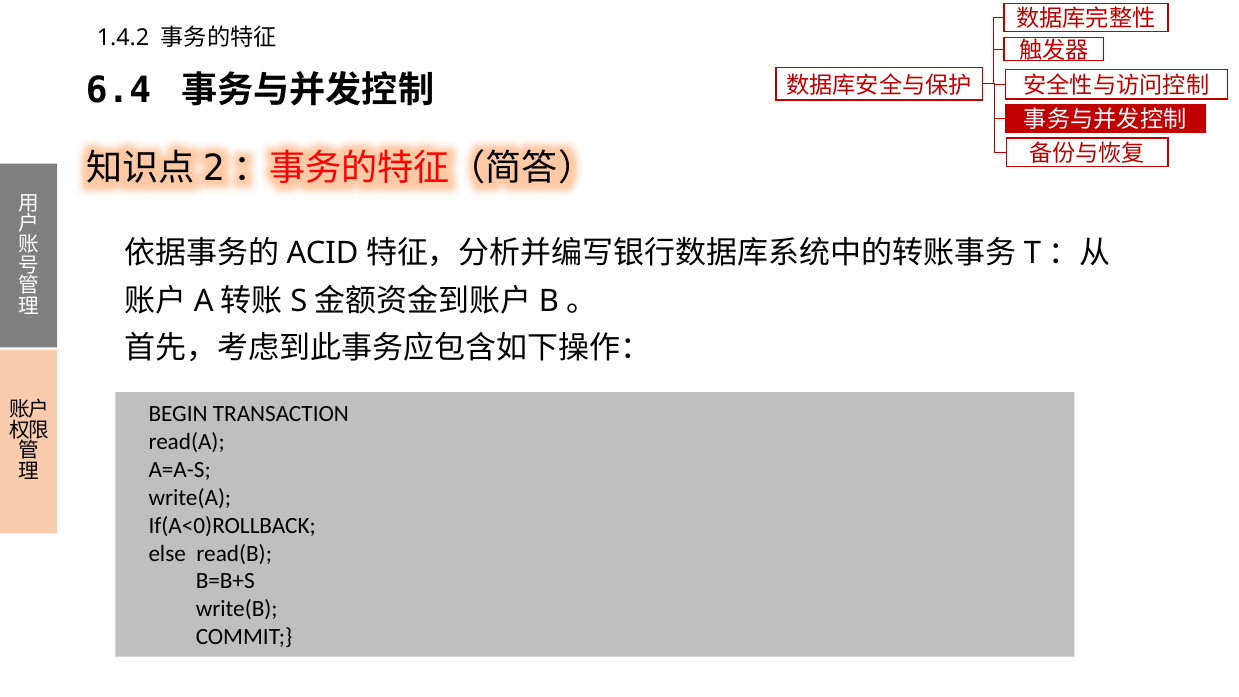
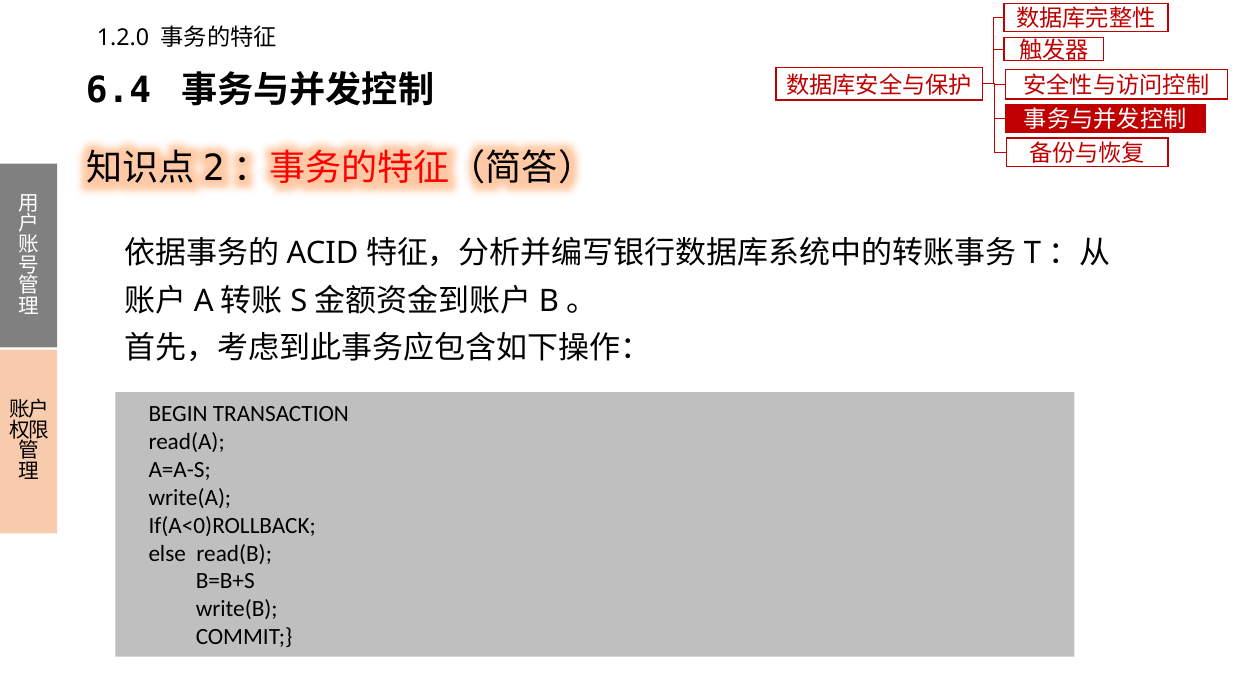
1.4.2: 1.4.2 -> 1.2.0
